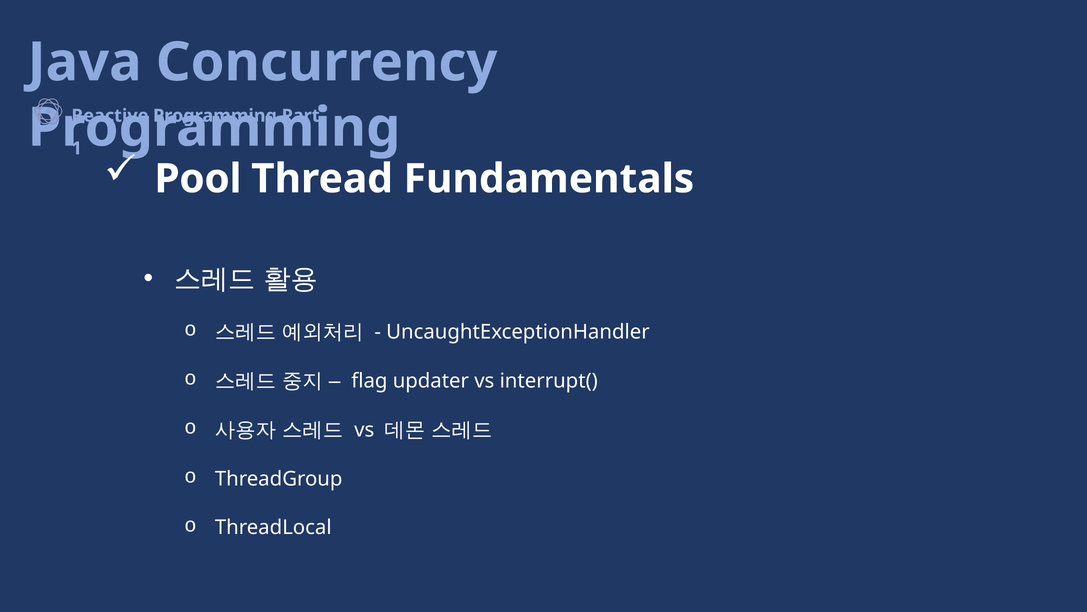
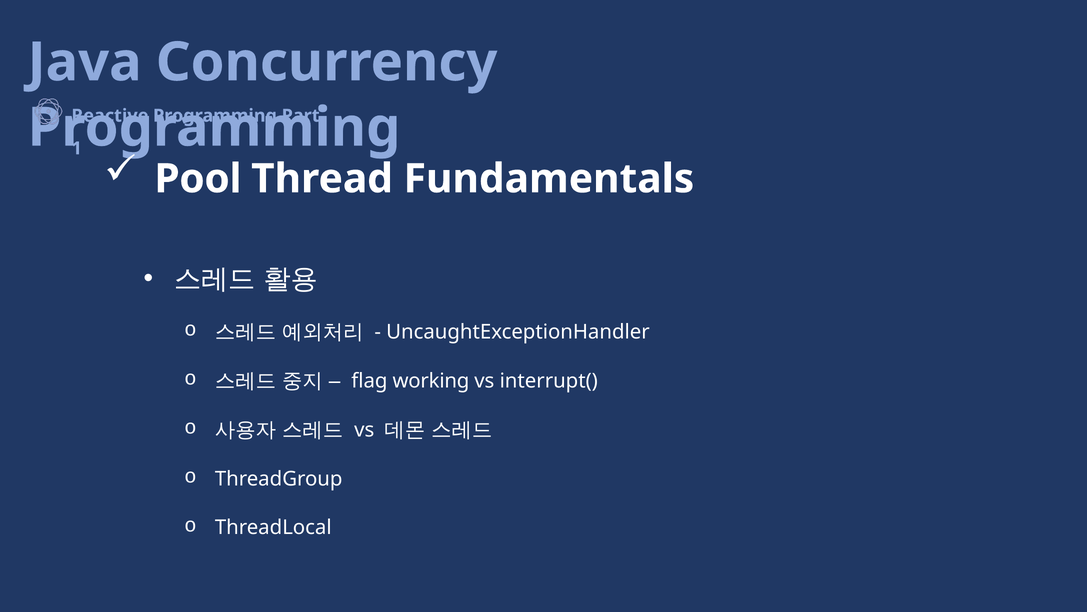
updater: updater -> working
